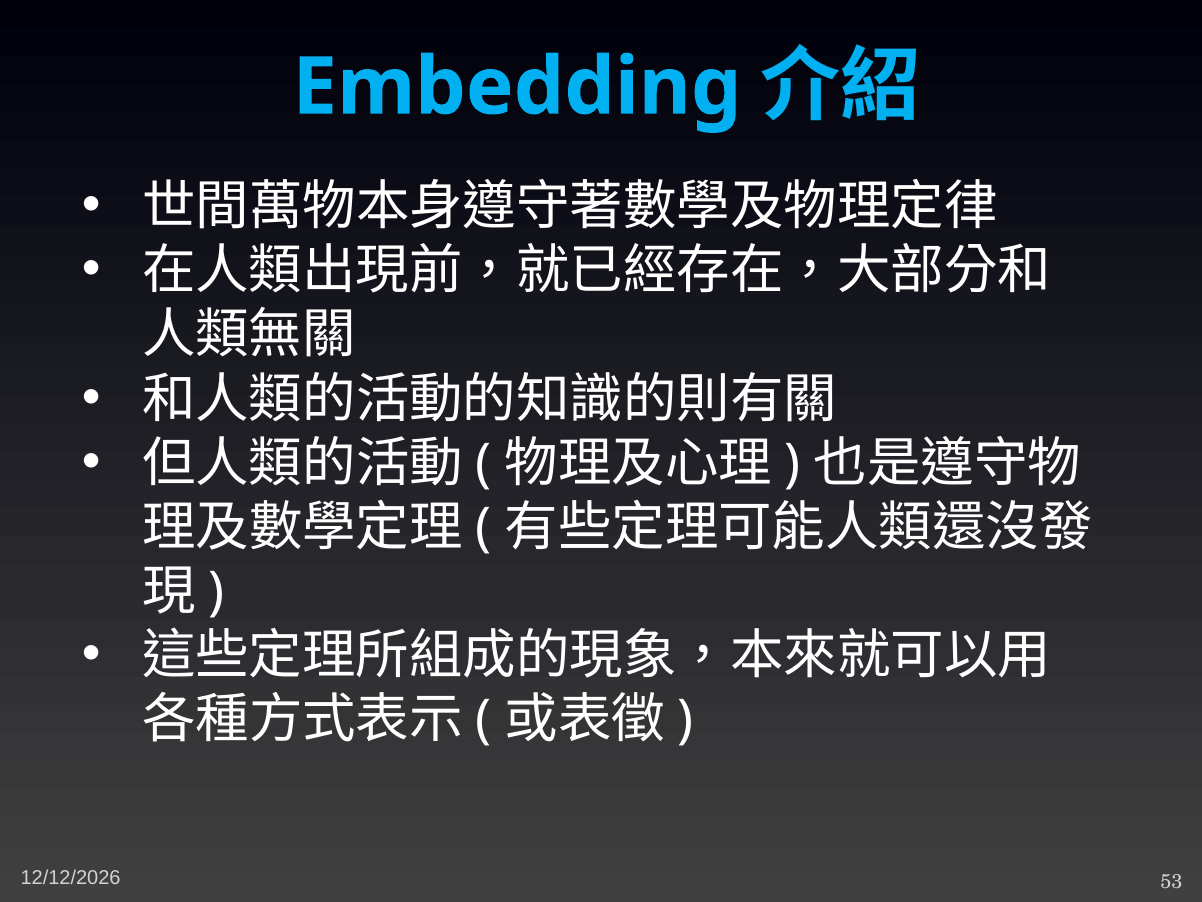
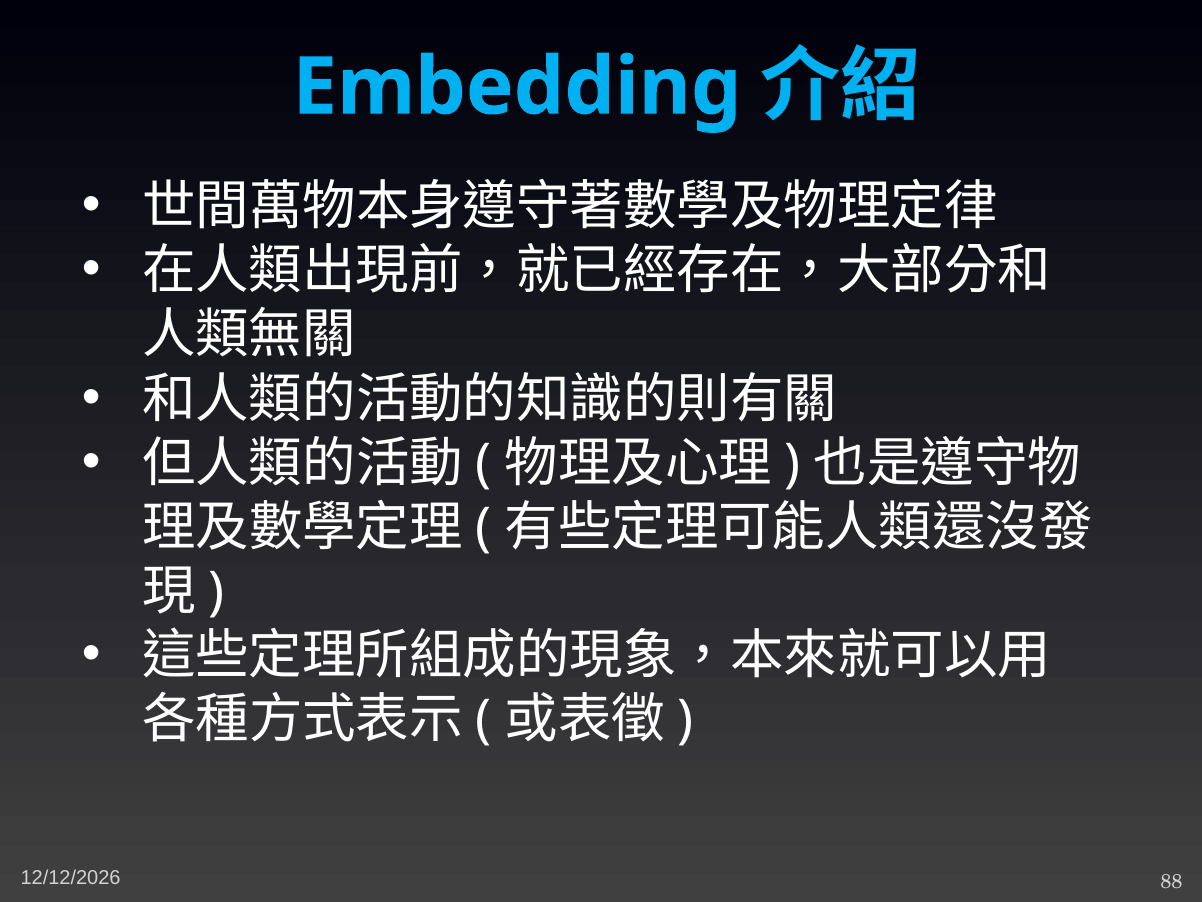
53: 53 -> 88
